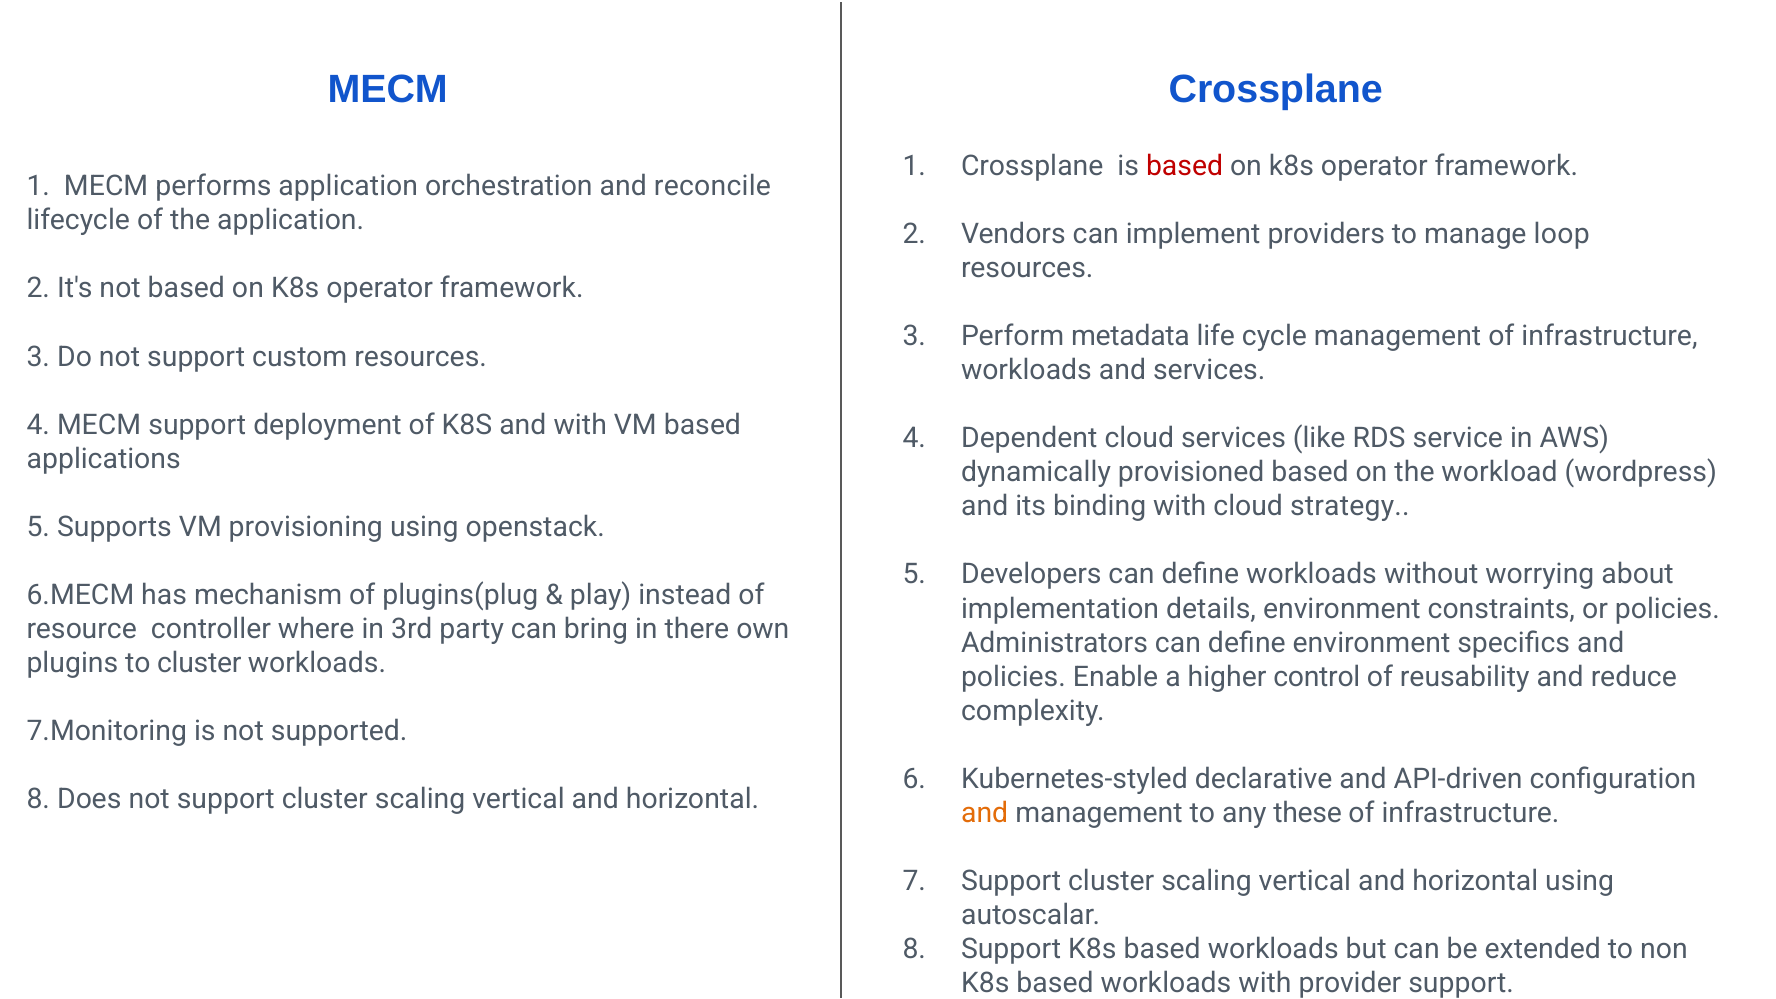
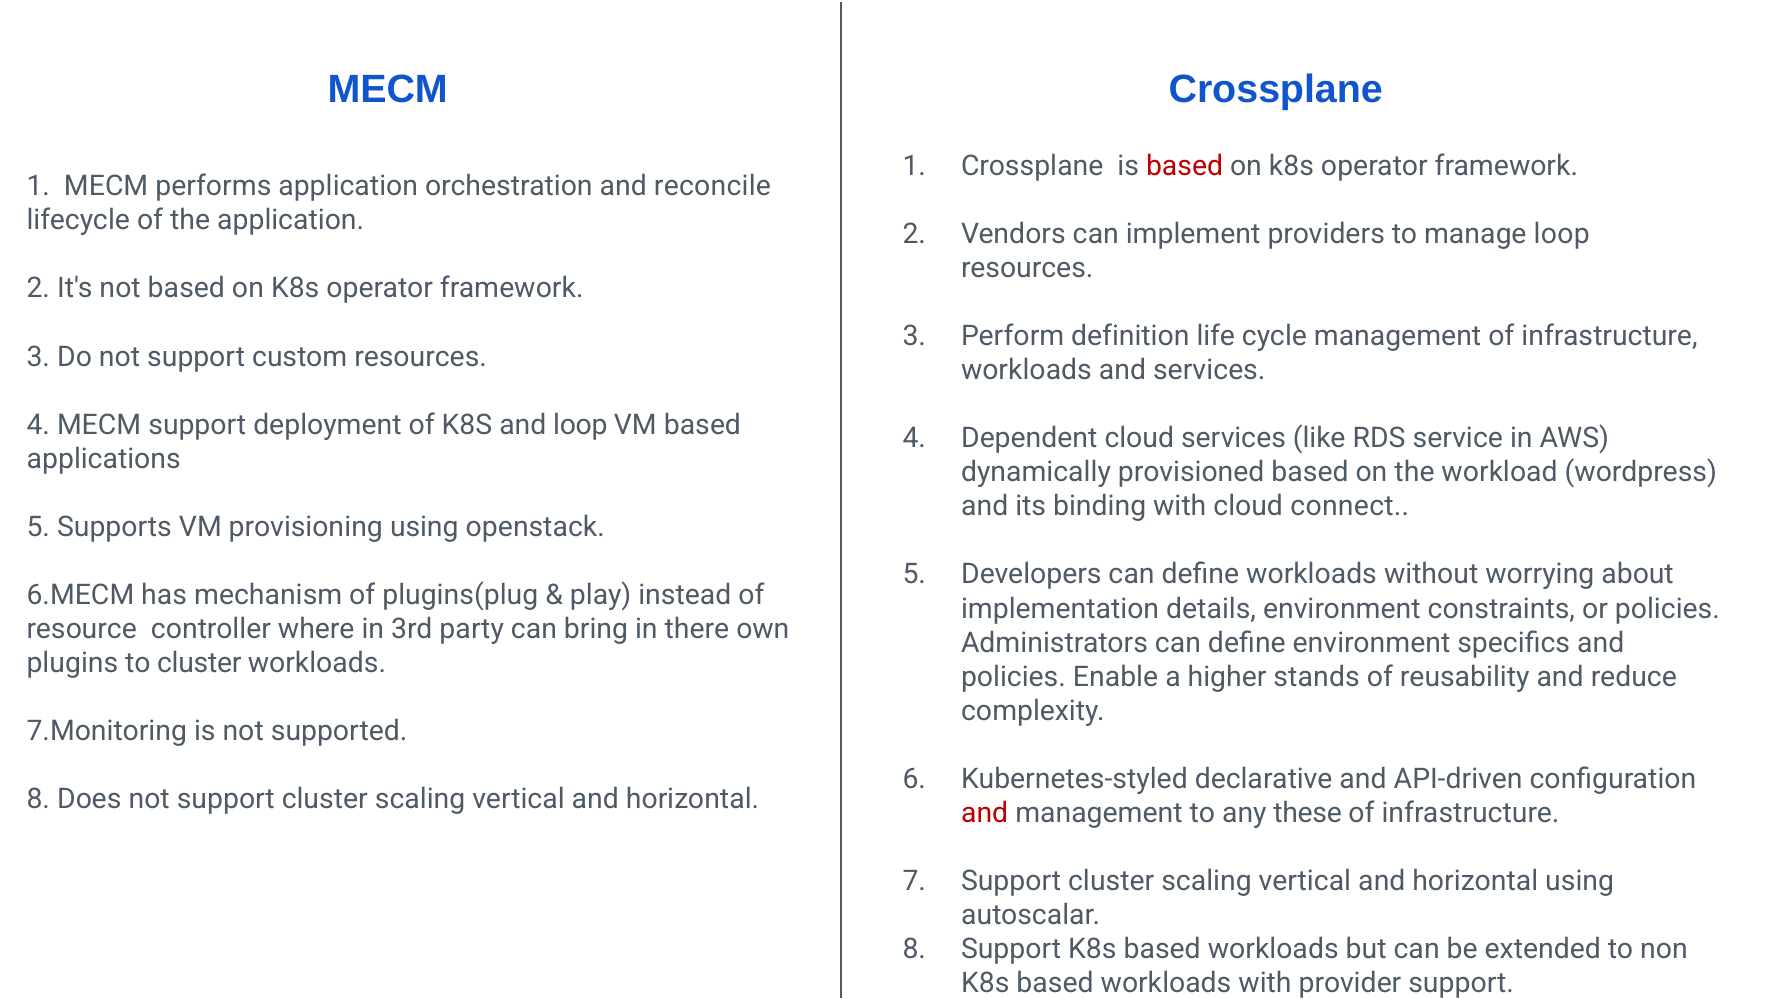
metadata: metadata -> definition
and with: with -> loop
strategy: strategy -> connect
control: control -> stands
and at (985, 813) colour: orange -> red
